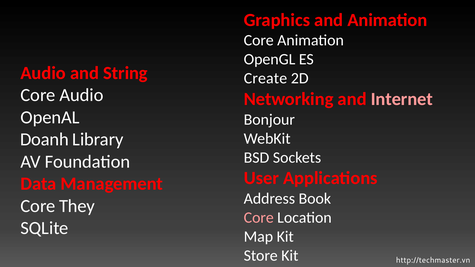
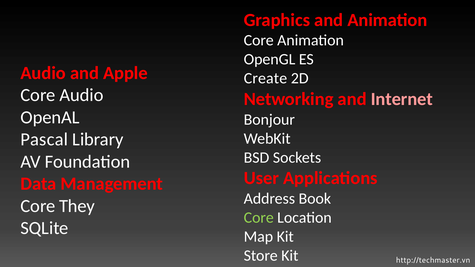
String: String -> Apple
Doanh: Doanh -> Pascal
Core at (259, 218) colour: pink -> light green
